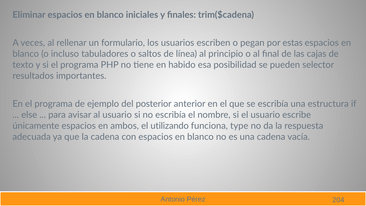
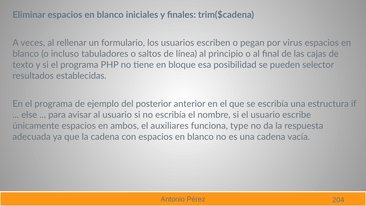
estas: estas -> virus
habido: habido -> bloque
importantes: importantes -> establecidas
utilizando: utilizando -> auxiliares
